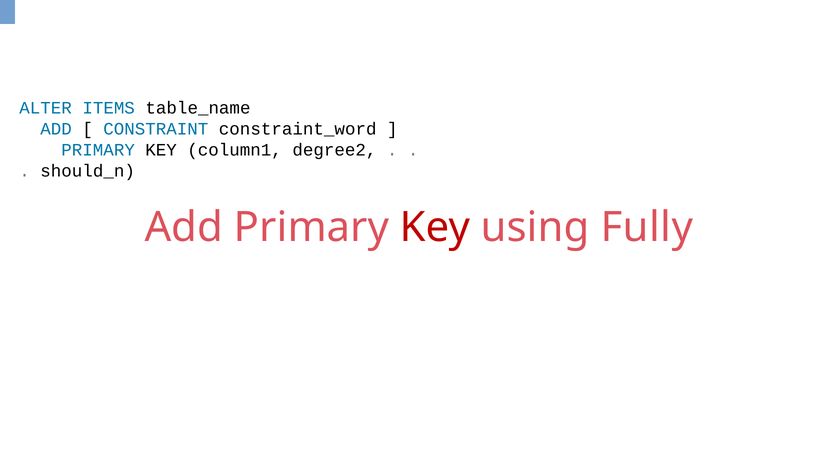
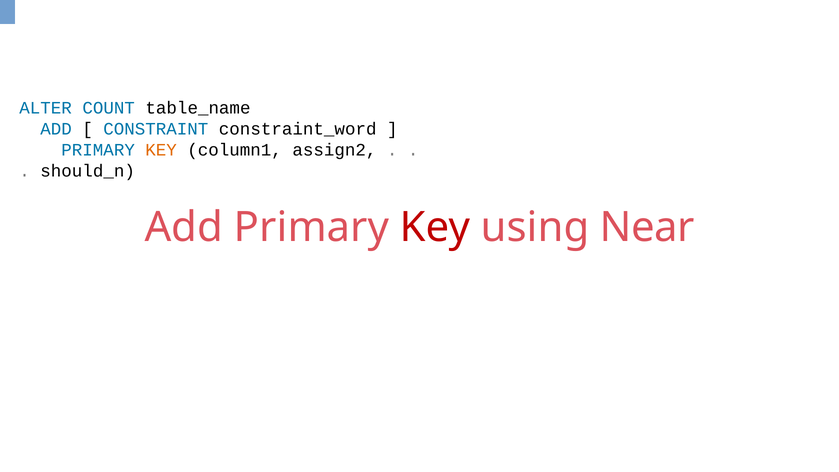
ITEMS: ITEMS -> COUNT
KEY at (161, 150) colour: black -> orange
degree2: degree2 -> assign2
Fully: Fully -> Near
